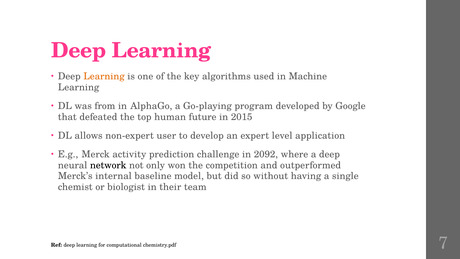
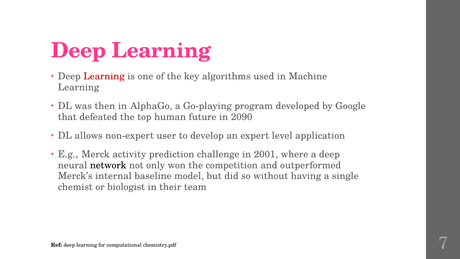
Learning at (104, 76) colour: orange -> red
from: from -> then
2015: 2015 -> 2090
2092: 2092 -> 2001
